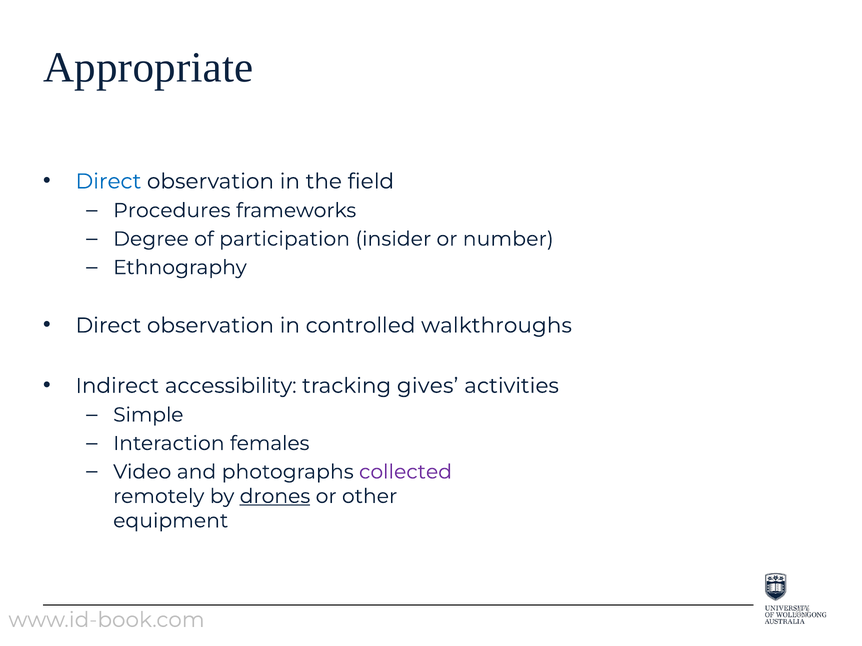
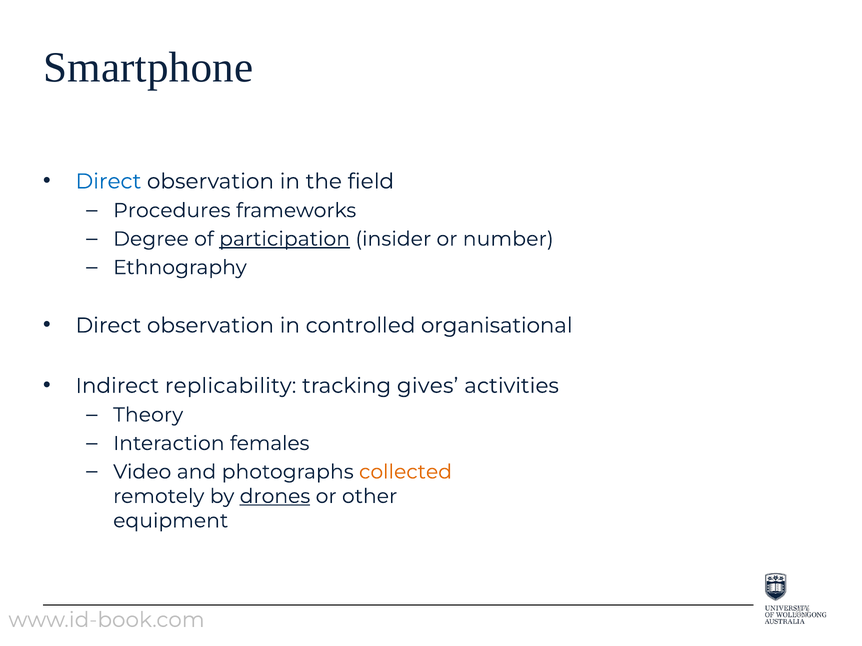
Appropriate: Appropriate -> Smartphone
participation underline: none -> present
walkthroughs: walkthroughs -> organisational
accessibility: accessibility -> replicability
Simple: Simple -> Theory
collected colour: purple -> orange
